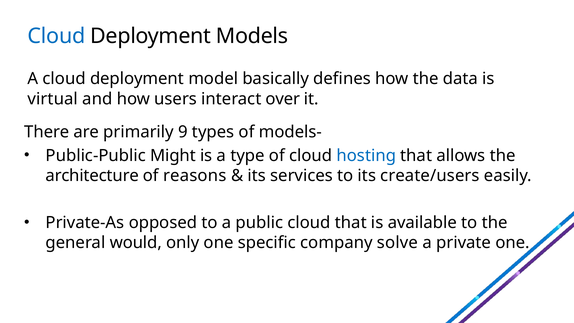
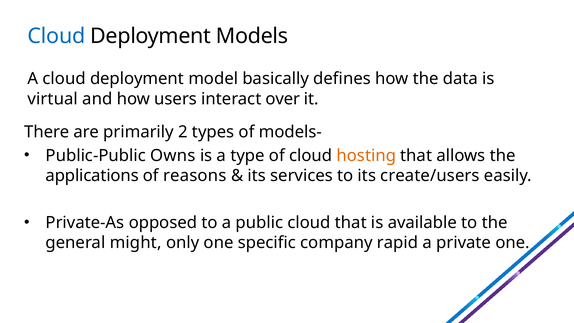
9: 9 -> 2
Might: Might -> Owns
hosting colour: blue -> orange
architecture: architecture -> applications
would: would -> might
solve: solve -> rapid
